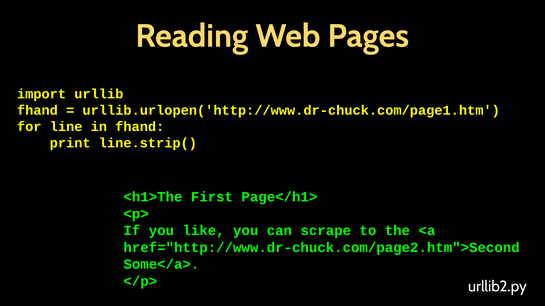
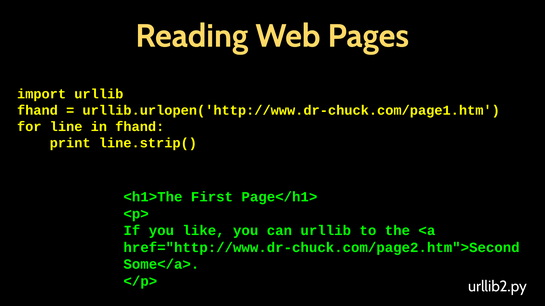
can scrape: scrape -> urllib
